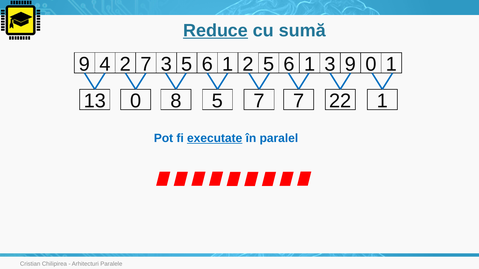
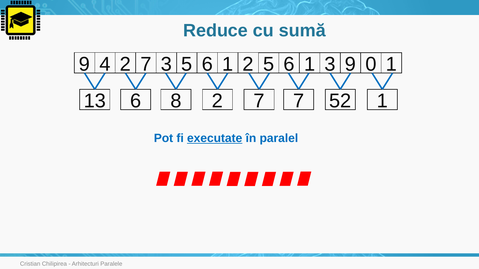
Reduce underline: present -> none
13 0: 0 -> 6
8 5: 5 -> 2
22: 22 -> 52
